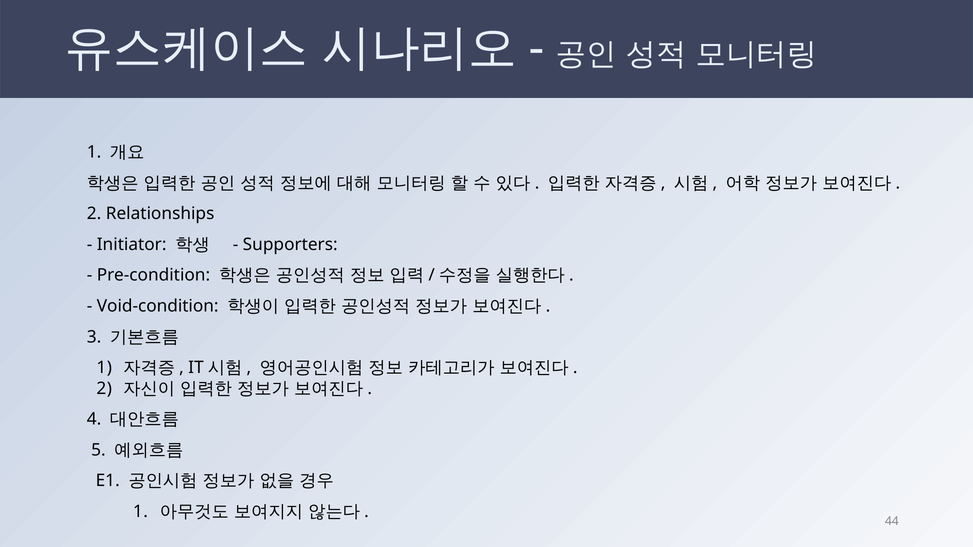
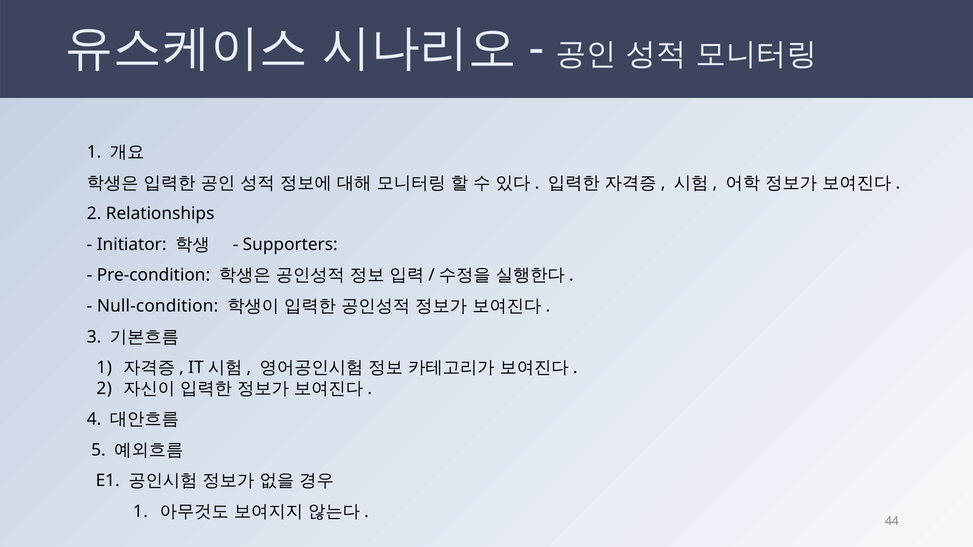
Void-condition: Void-condition -> Null-condition
